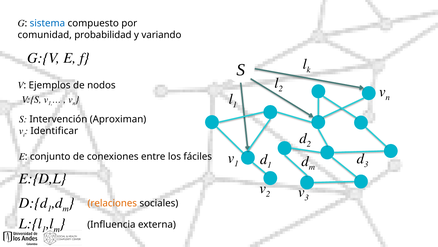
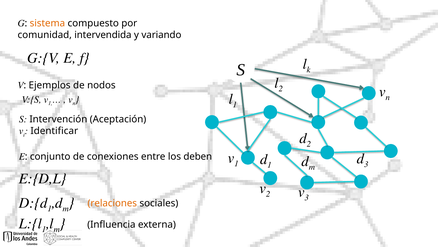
sistema colour: blue -> orange
probabilidad: probabilidad -> intervendida
Aproximan: Aproximan -> Aceptación
fáciles: fáciles -> deben
